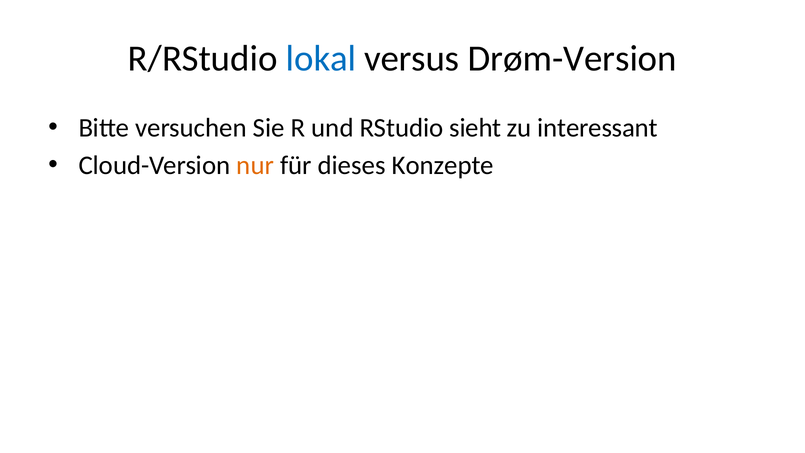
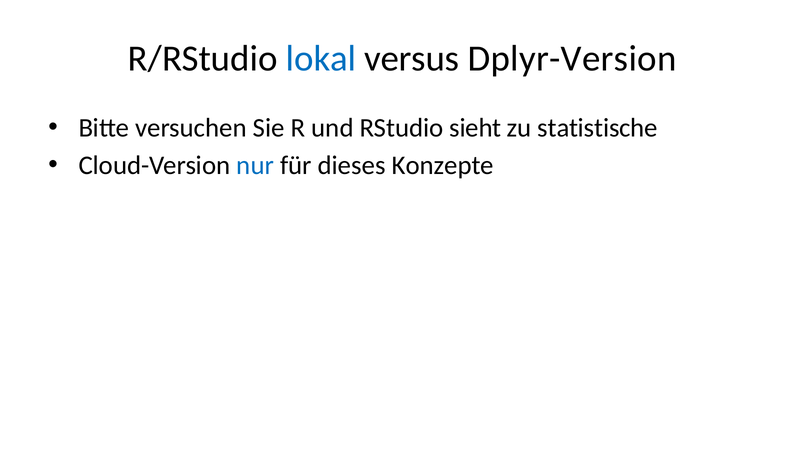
Drøm-Version: Drøm-Version -> Dplyr-Version
interessant: interessant -> statistische
nur colour: orange -> blue
